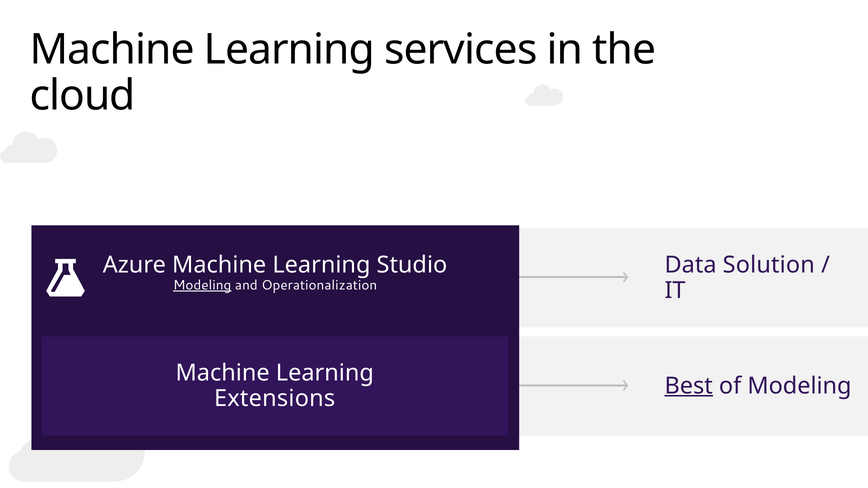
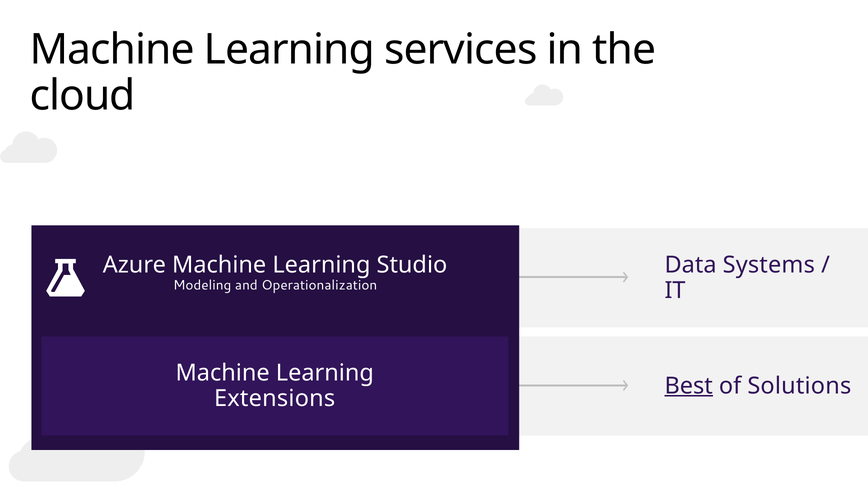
Solution: Solution -> Systems
Modeling at (202, 285) underline: present -> none
of Modeling: Modeling -> Solutions
